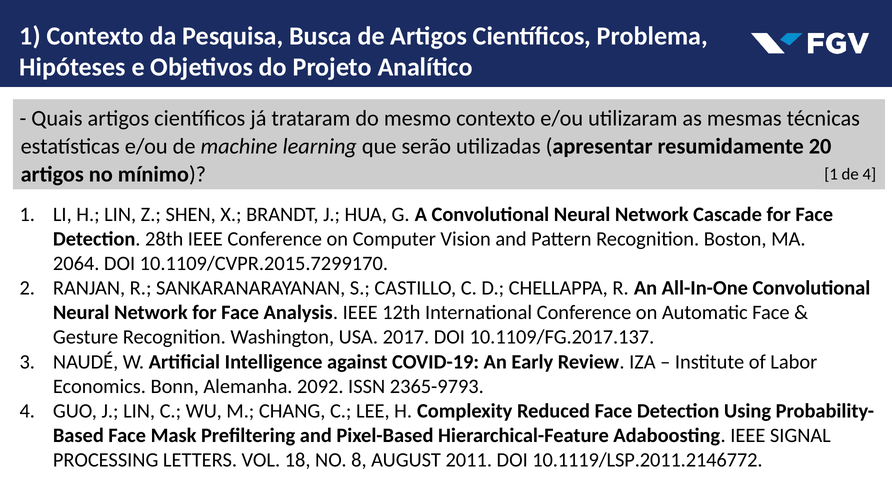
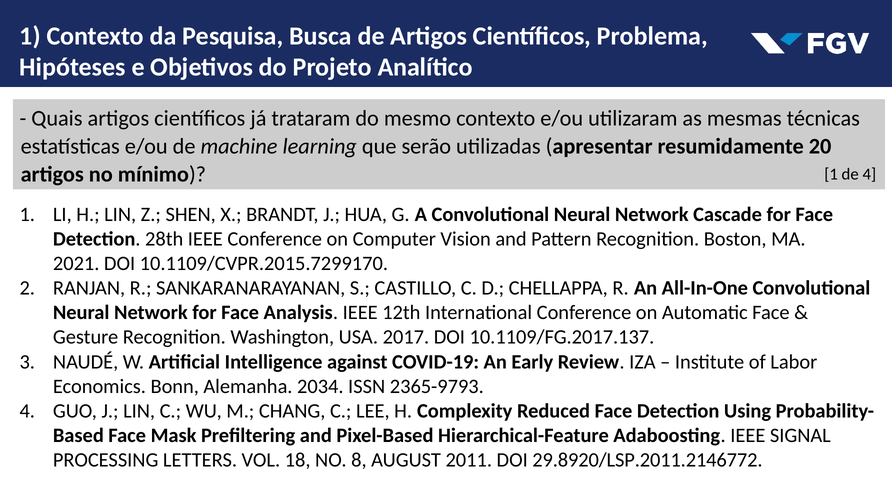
2064: 2064 -> 2021
2092: 2092 -> 2034
10.1119/LSP.2011.2146772: 10.1119/LSP.2011.2146772 -> 29.8920/LSP.2011.2146772
